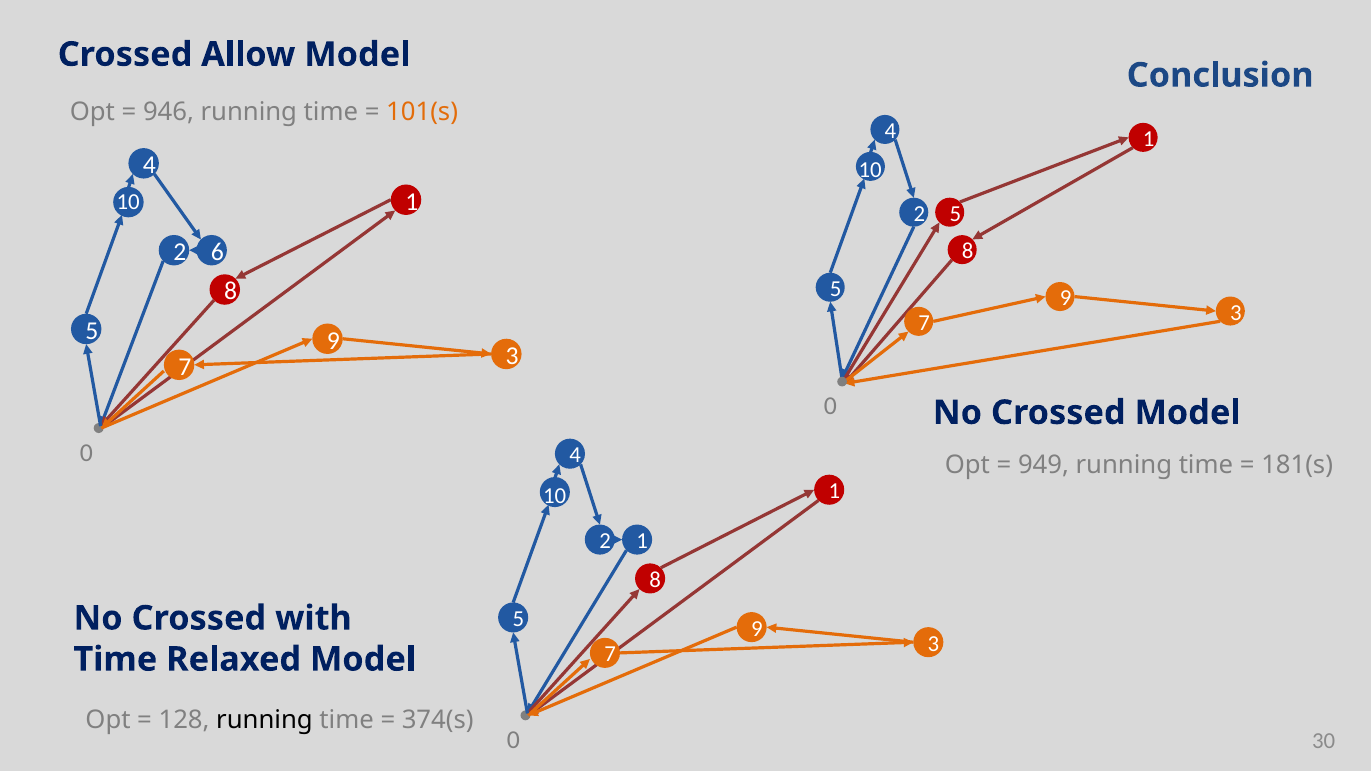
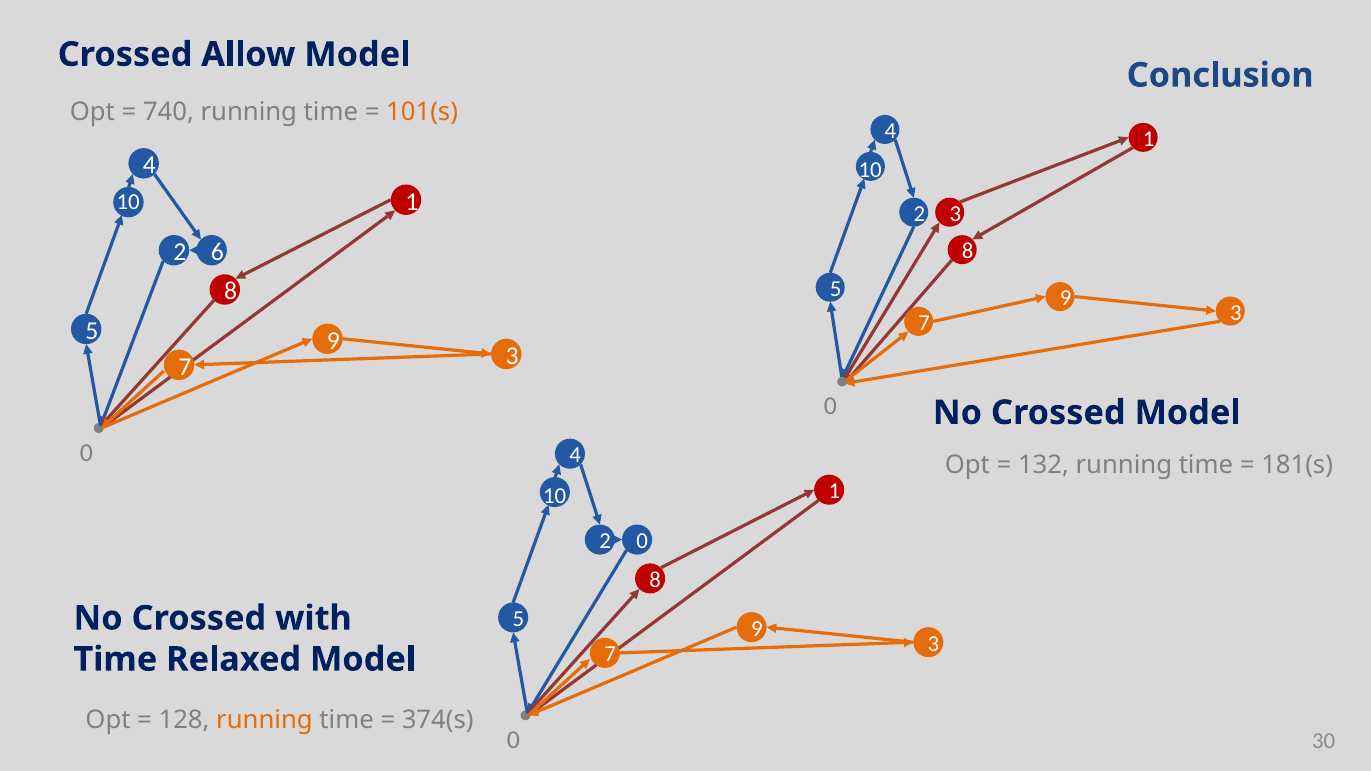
946: 946 -> 740
2 5: 5 -> 3
949: 949 -> 132
2 1: 1 -> 0
running at (264, 720) colour: black -> orange
